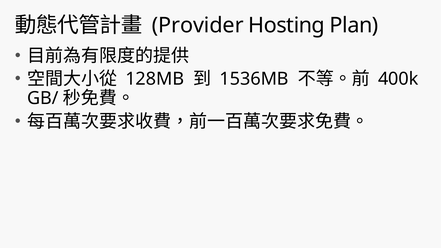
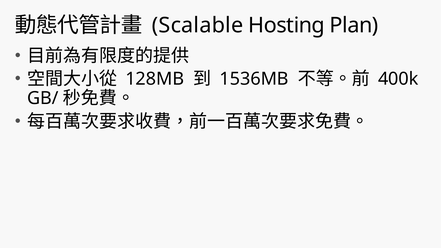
Provider: Provider -> Scalable
